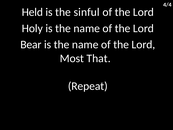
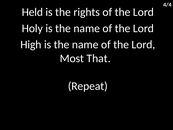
sinful: sinful -> rights
Bear: Bear -> High
